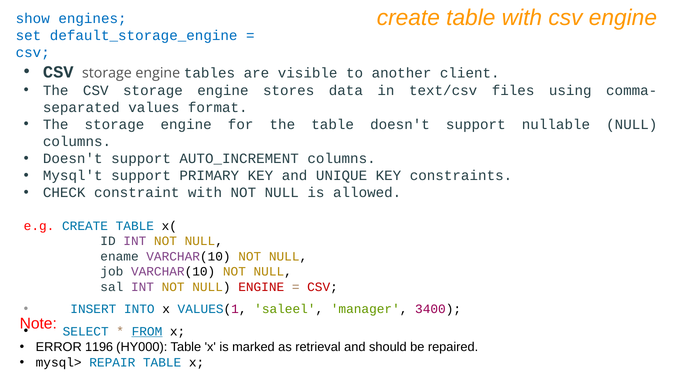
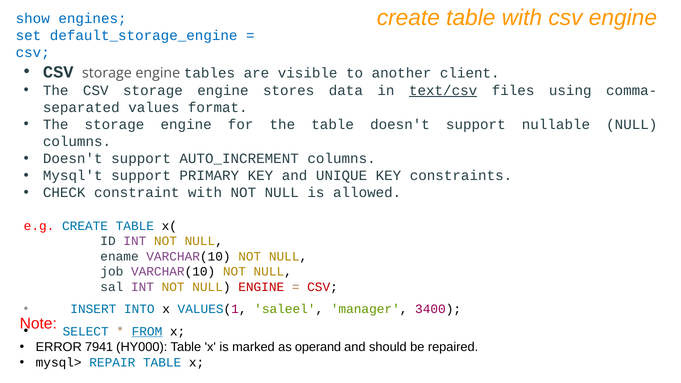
text/csv underline: none -> present
1196: 1196 -> 7941
retrieval: retrieval -> operand
